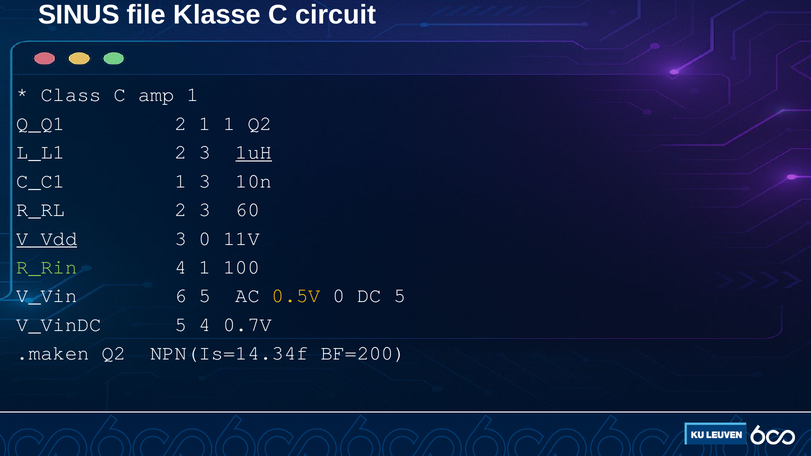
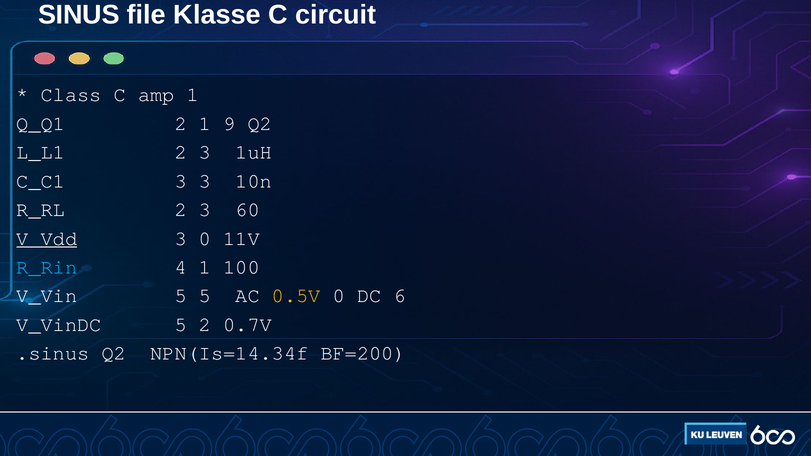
1 1: 1 -> 9
1uH underline: present -> none
C_C1 1: 1 -> 3
R_Rin colour: light green -> light blue
V_Vin 6: 6 -> 5
DC 5: 5 -> 6
5 4: 4 -> 2
.maken: .maken -> .sinus
